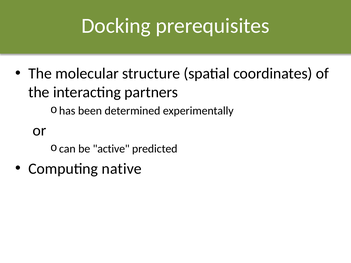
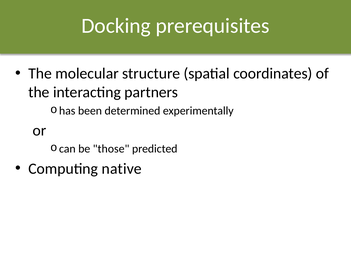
active: active -> those
